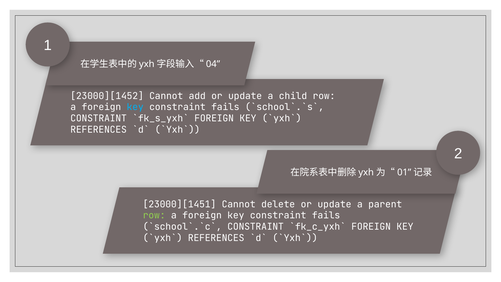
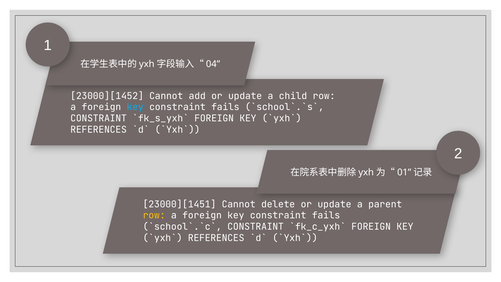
row at (154, 215) colour: light green -> yellow
